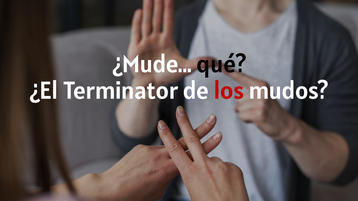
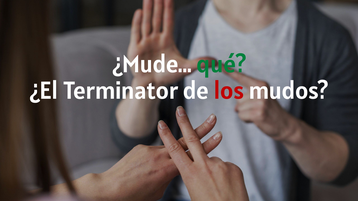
qué colour: black -> green
